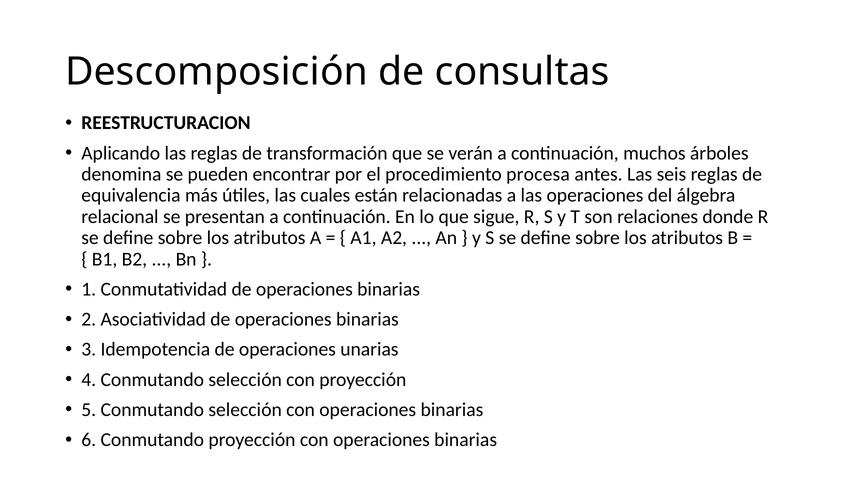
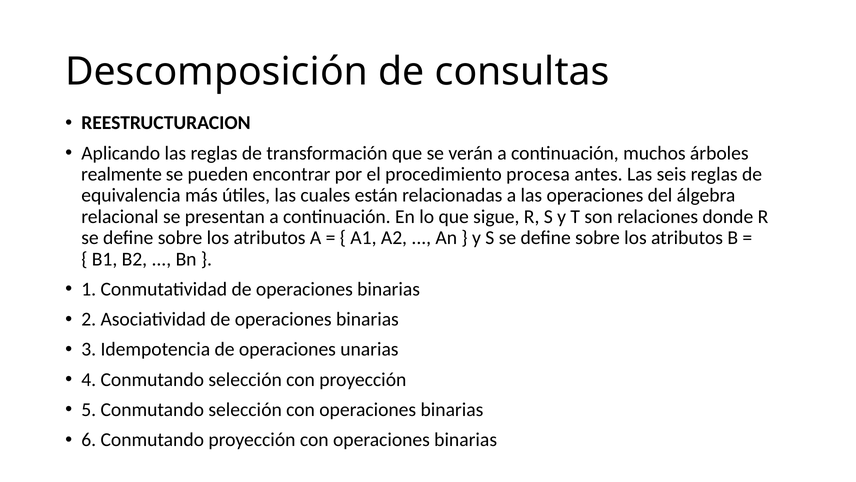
denomina: denomina -> realmente
